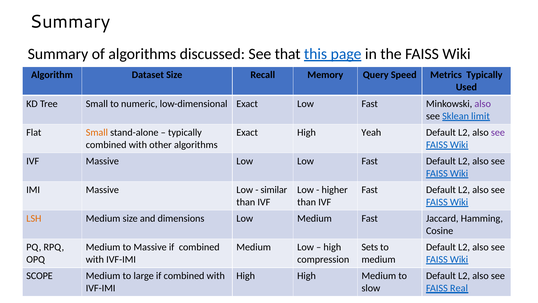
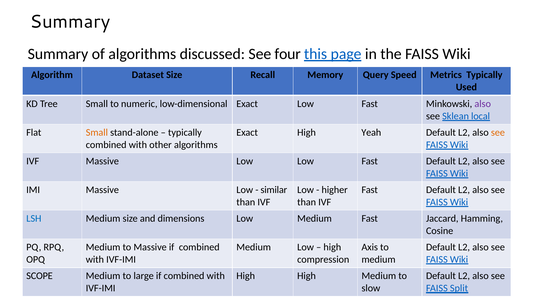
that: that -> four
limit: limit -> local
see at (498, 132) colour: purple -> orange
LSH colour: orange -> blue
Sets: Sets -> Axis
Real: Real -> Split
